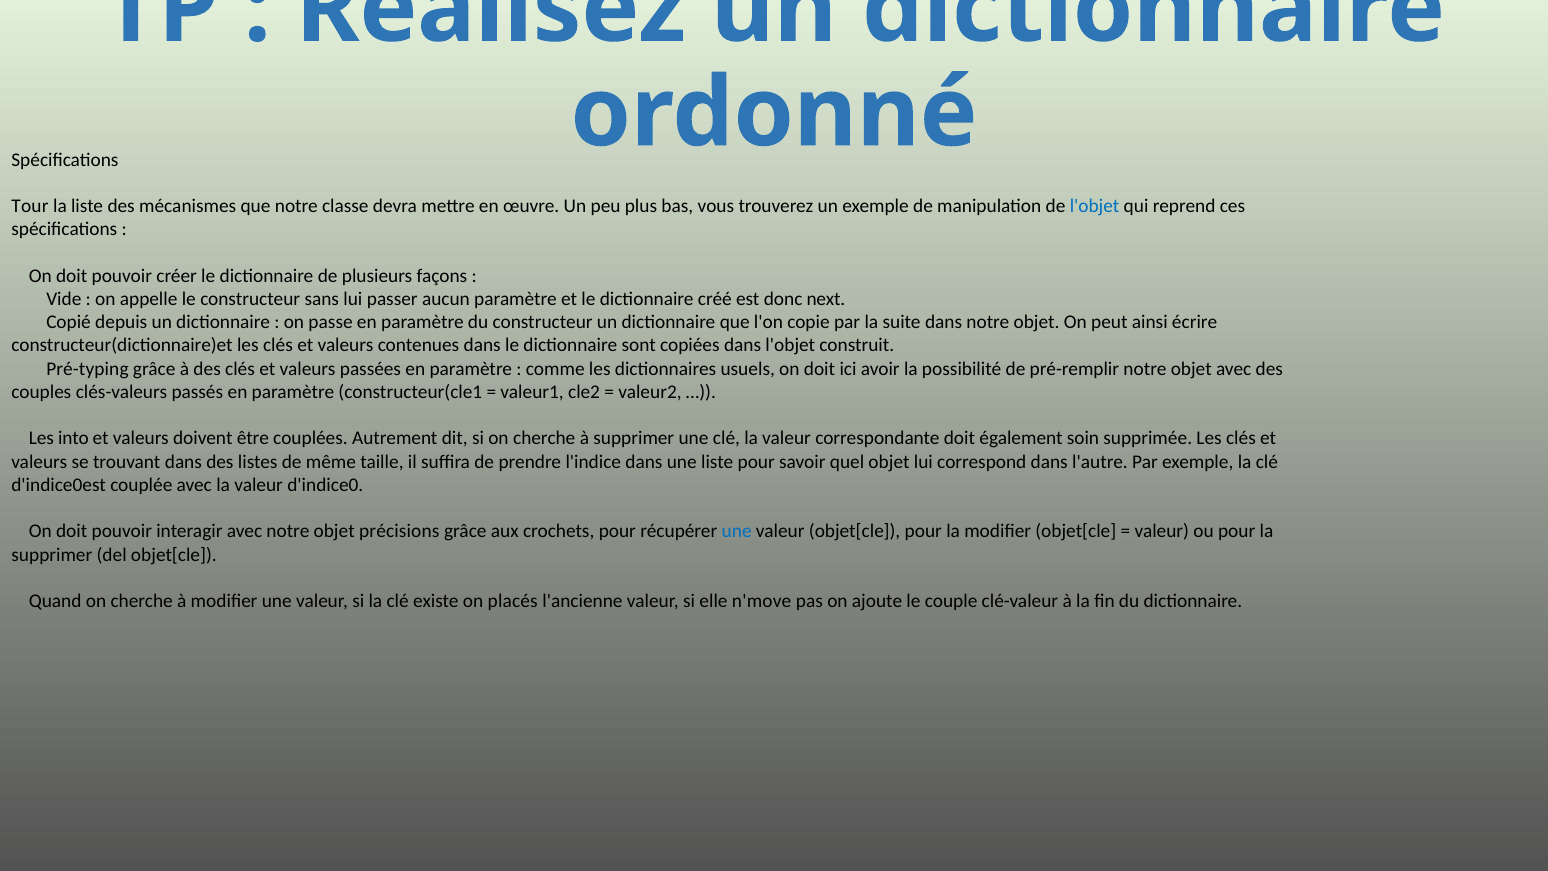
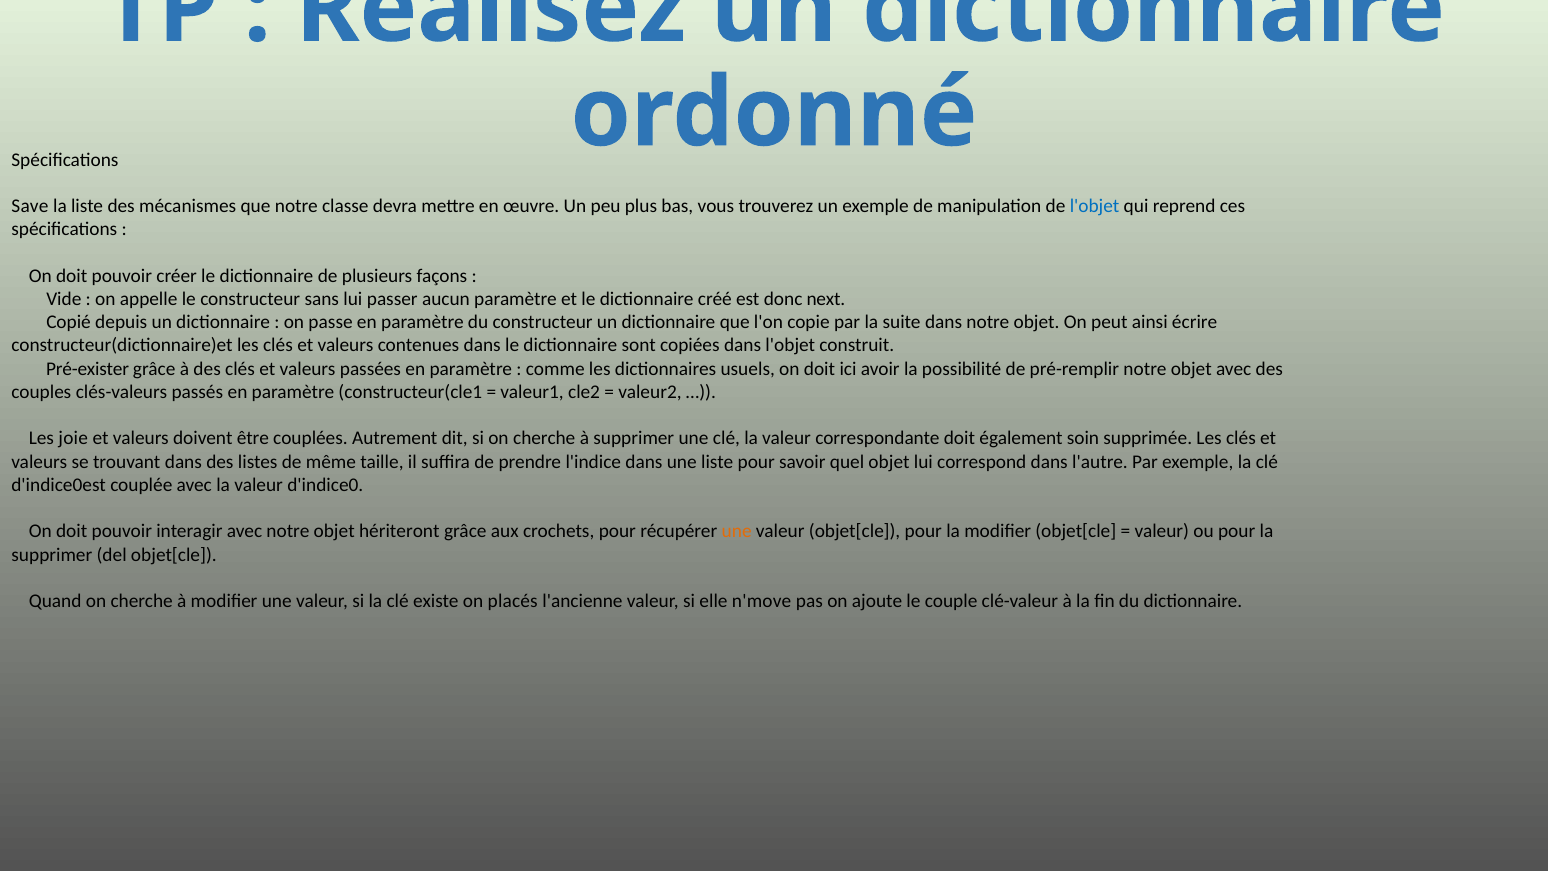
Tour: Tour -> Save
Pré-typing: Pré-typing -> Pré-exister
into: into -> joie
précisions: précisions -> hériteront
une at (737, 531) colour: blue -> orange
